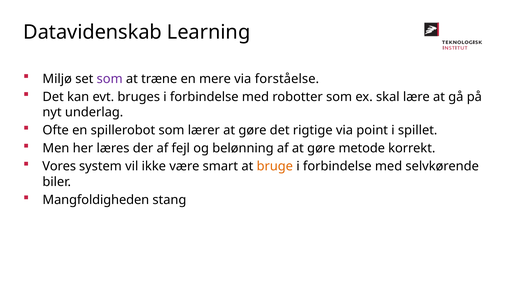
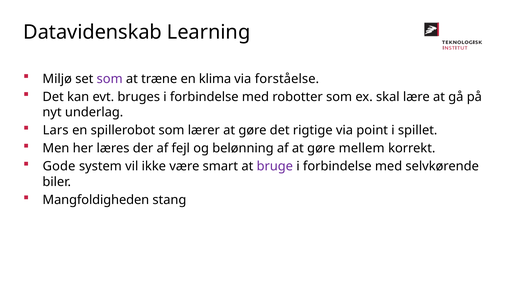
mere: mere -> klima
Ofte: Ofte -> Lars
metode: metode -> mellem
Vores: Vores -> Gode
bruge colour: orange -> purple
